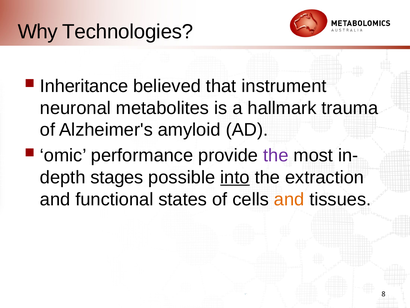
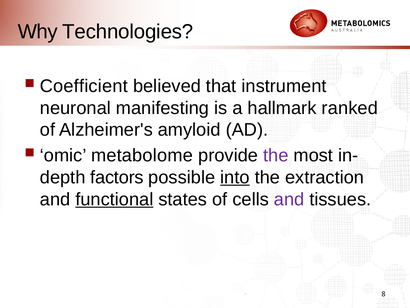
Inheritance: Inheritance -> Coefficient
metabolites: metabolites -> manifesting
trauma: trauma -> ranked
performance: performance -> metabolome
stages: stages -> factors
functional underline: none -> present
and at (289, 199) colour: orange -> purple
